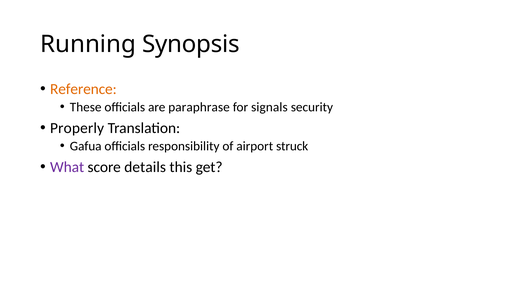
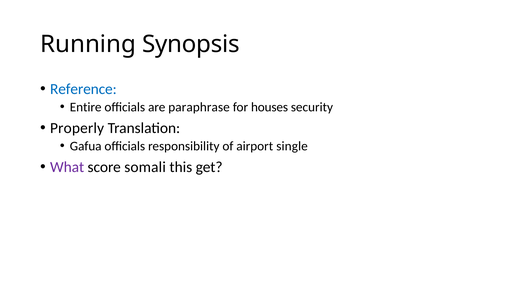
Reference colour: orange -> blue
These: These -> Entire
signals: signals -> houses
struck: struck -> single
details: details -> somali
